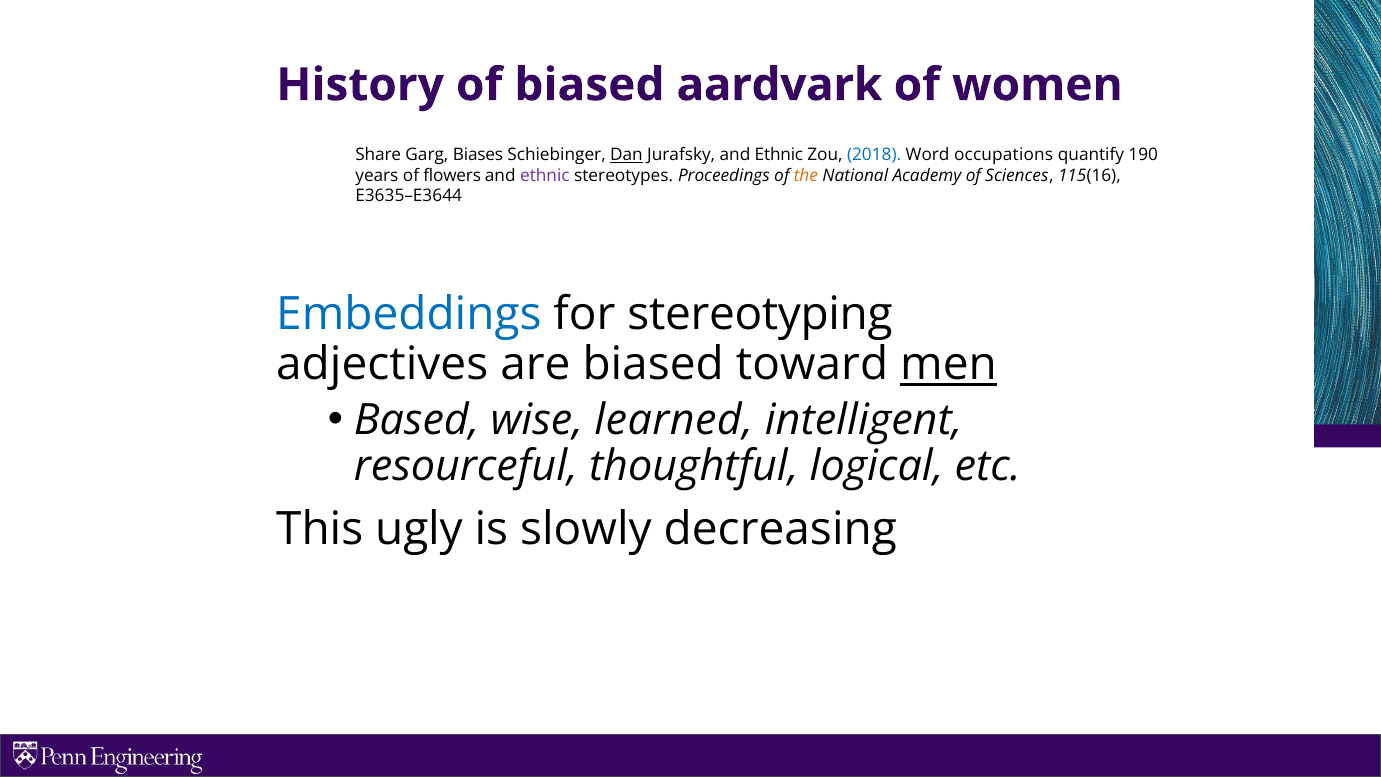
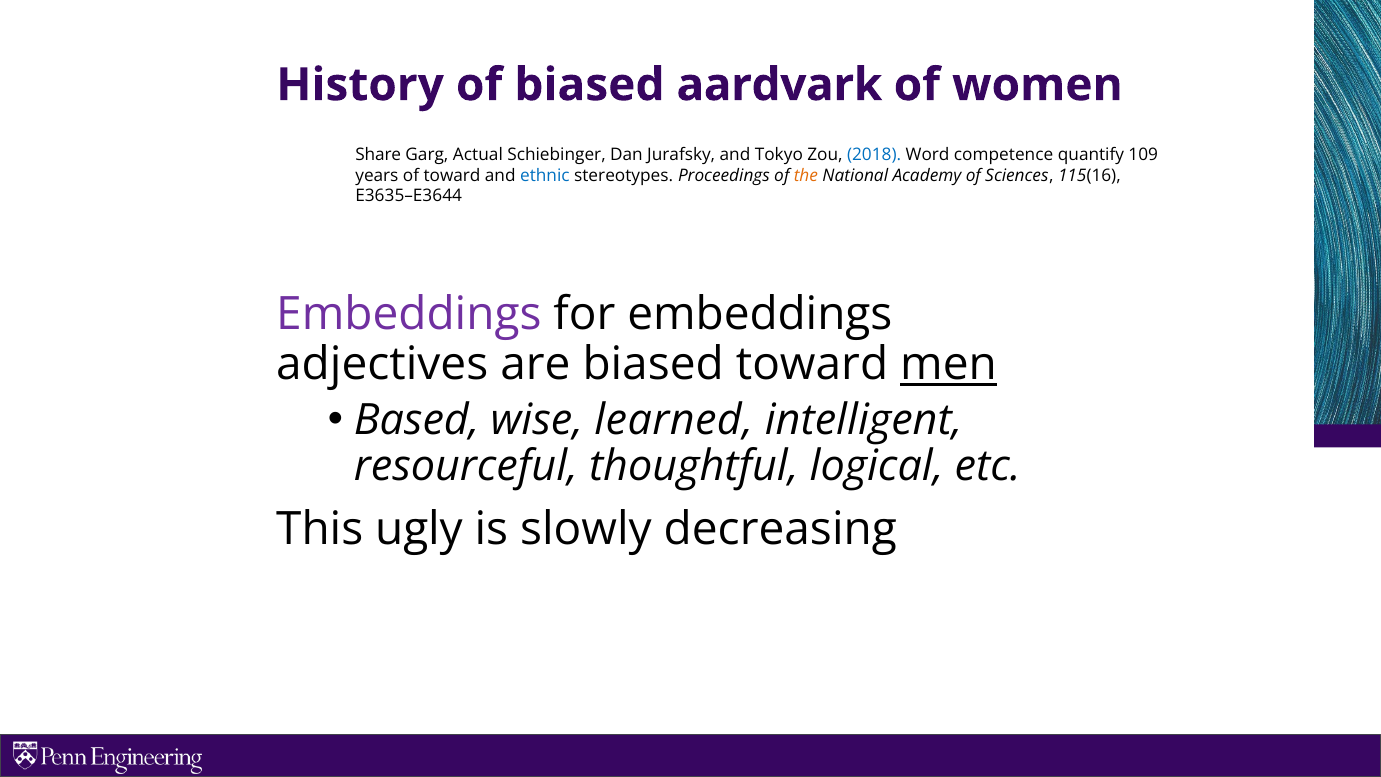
Biases: Biases -> Actual
Dan underline: present -> none
Jurafsky and Ethnic: Ethnic -> Tokyo
occupations: occupations -> competence
190: 190 -> 109
of flowers: flowers -> toward
ethnic at (545, 175) colour: purple -> blue
Embeddings at (409, 315) colour: blue -> purple
for stereotyping: stereotyping -> embeddings
